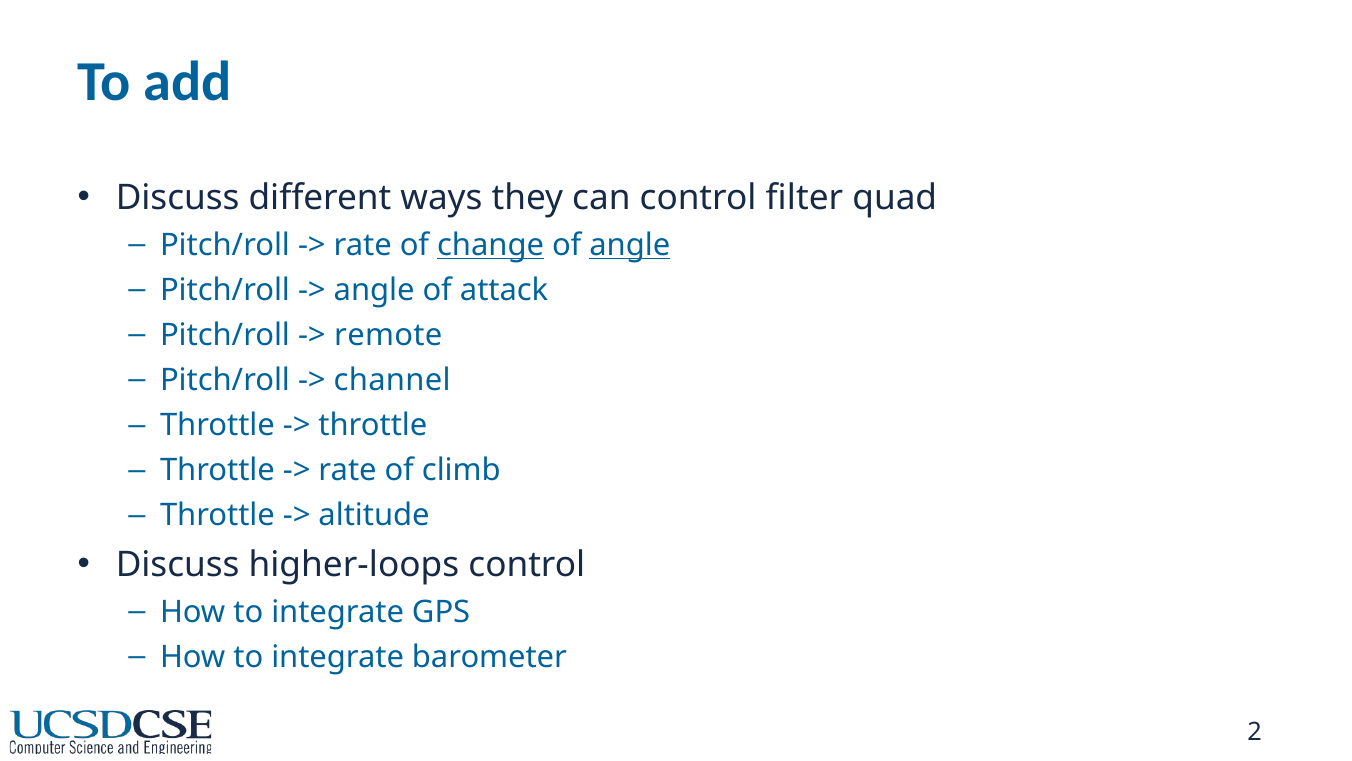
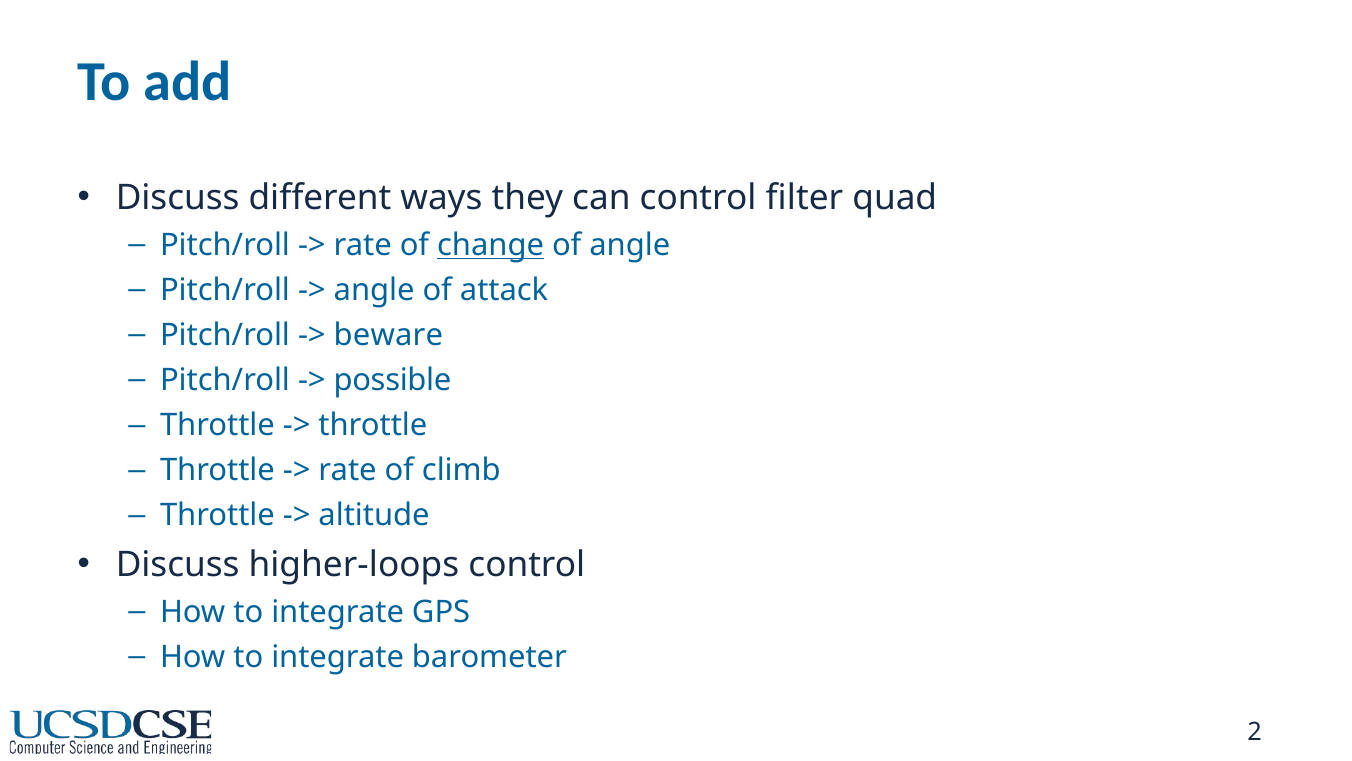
angle at (630, 245) underline: present -> none
remote: remote -> beware
channel: channel -> possible
